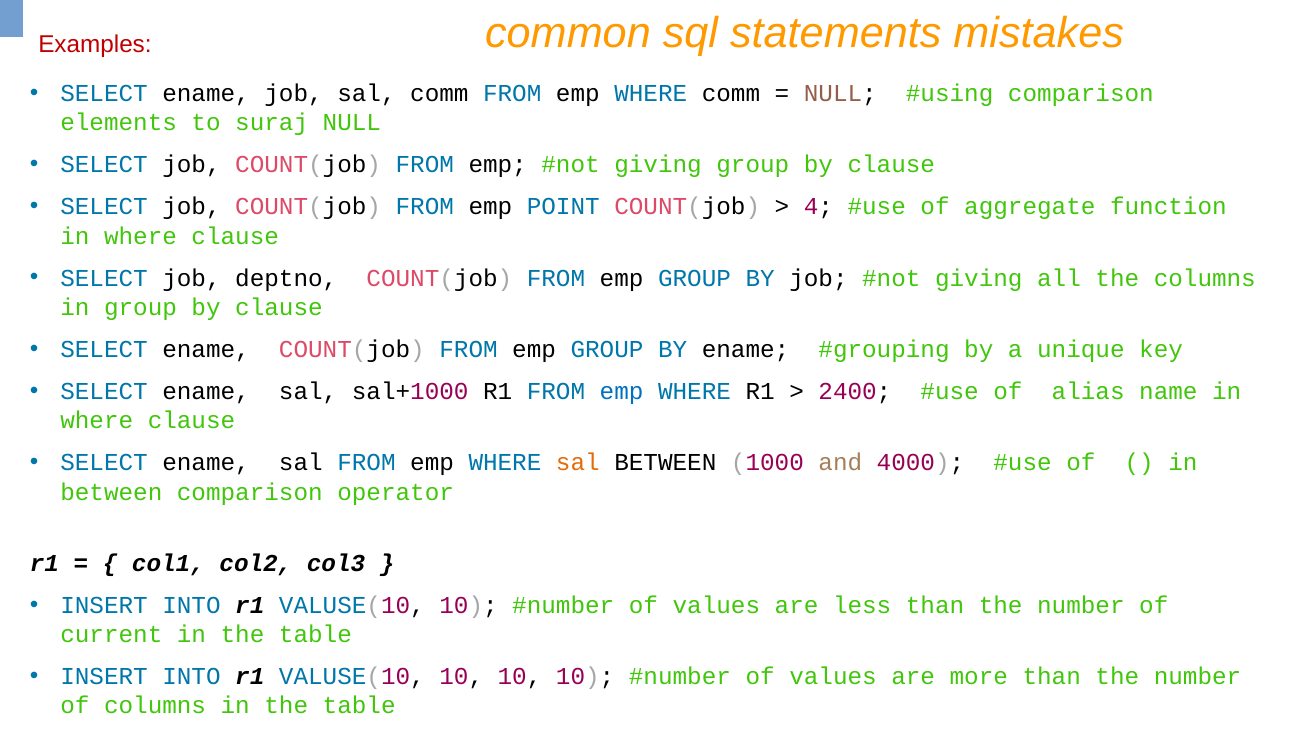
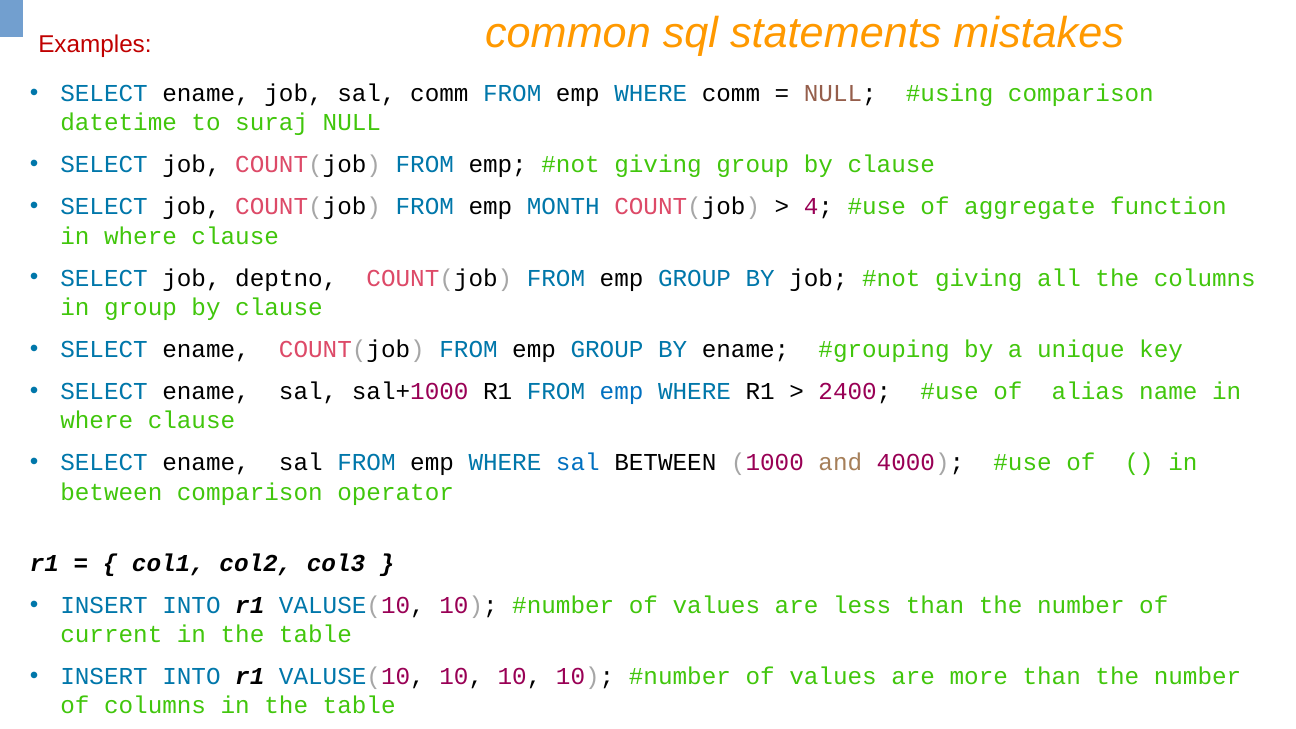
elements: elements -> datetime
POINT: POINT -> MONTH
sal at (578, 463) colour: orange -> blue
